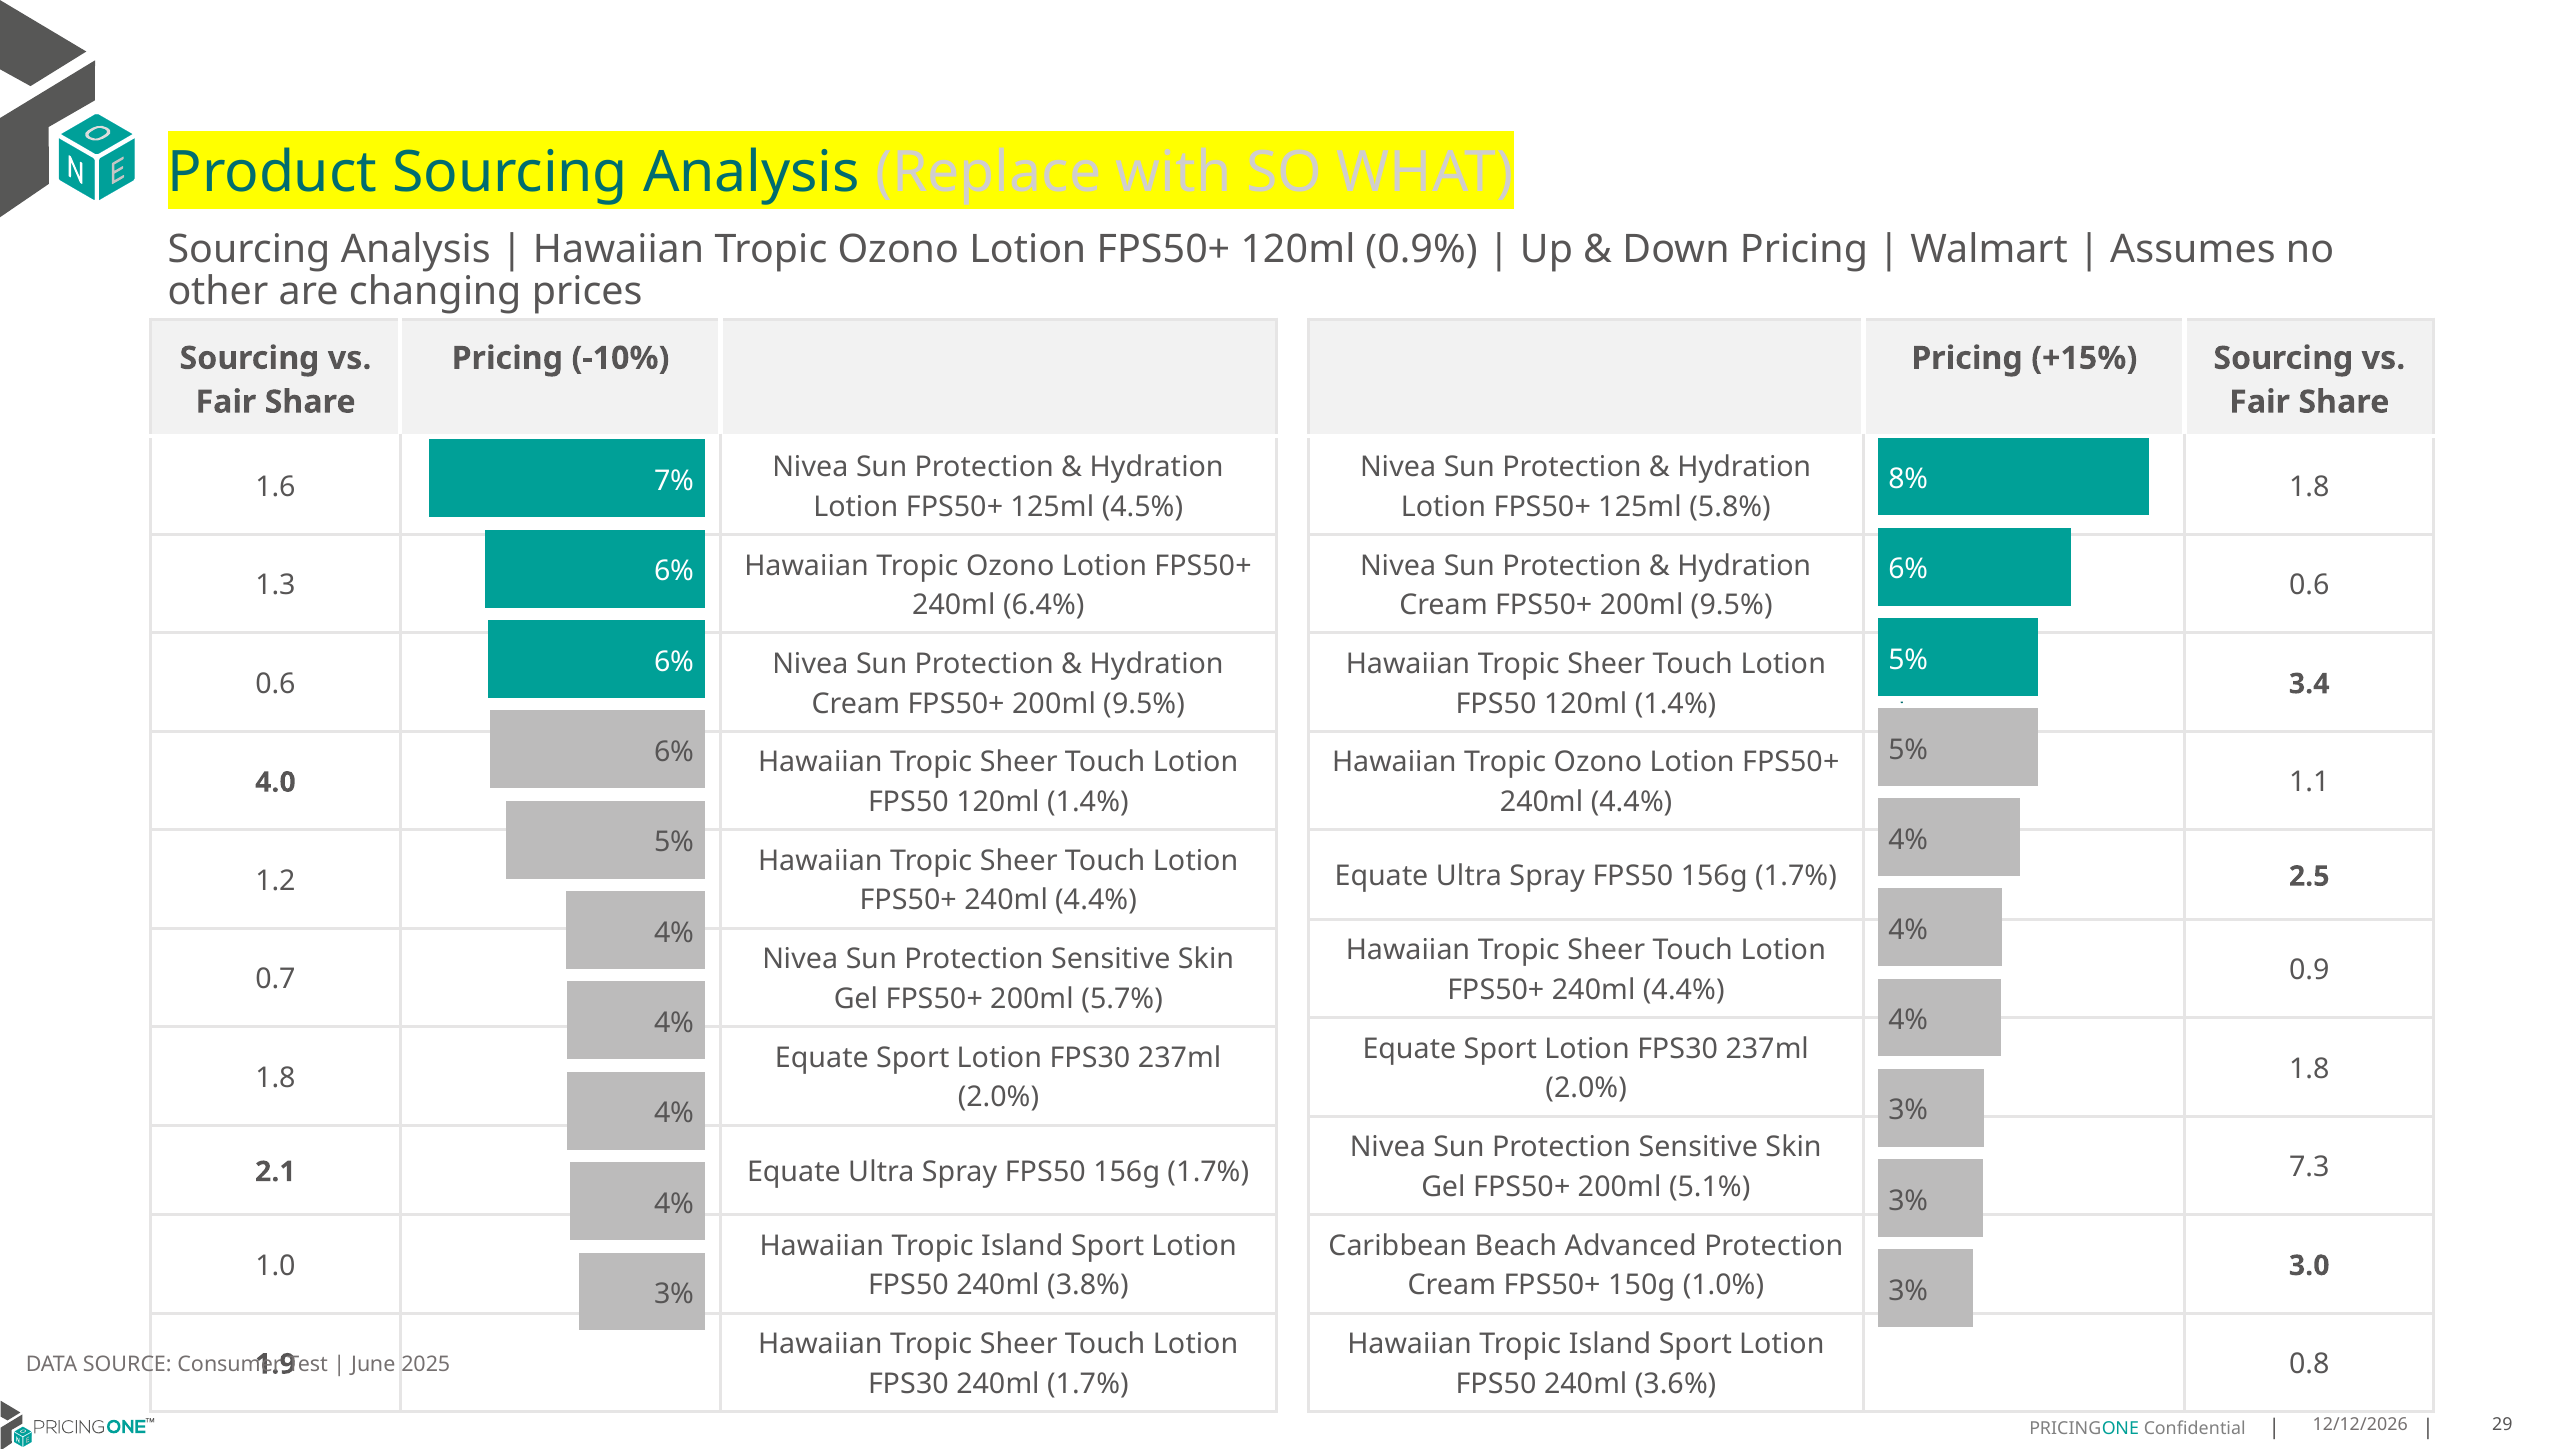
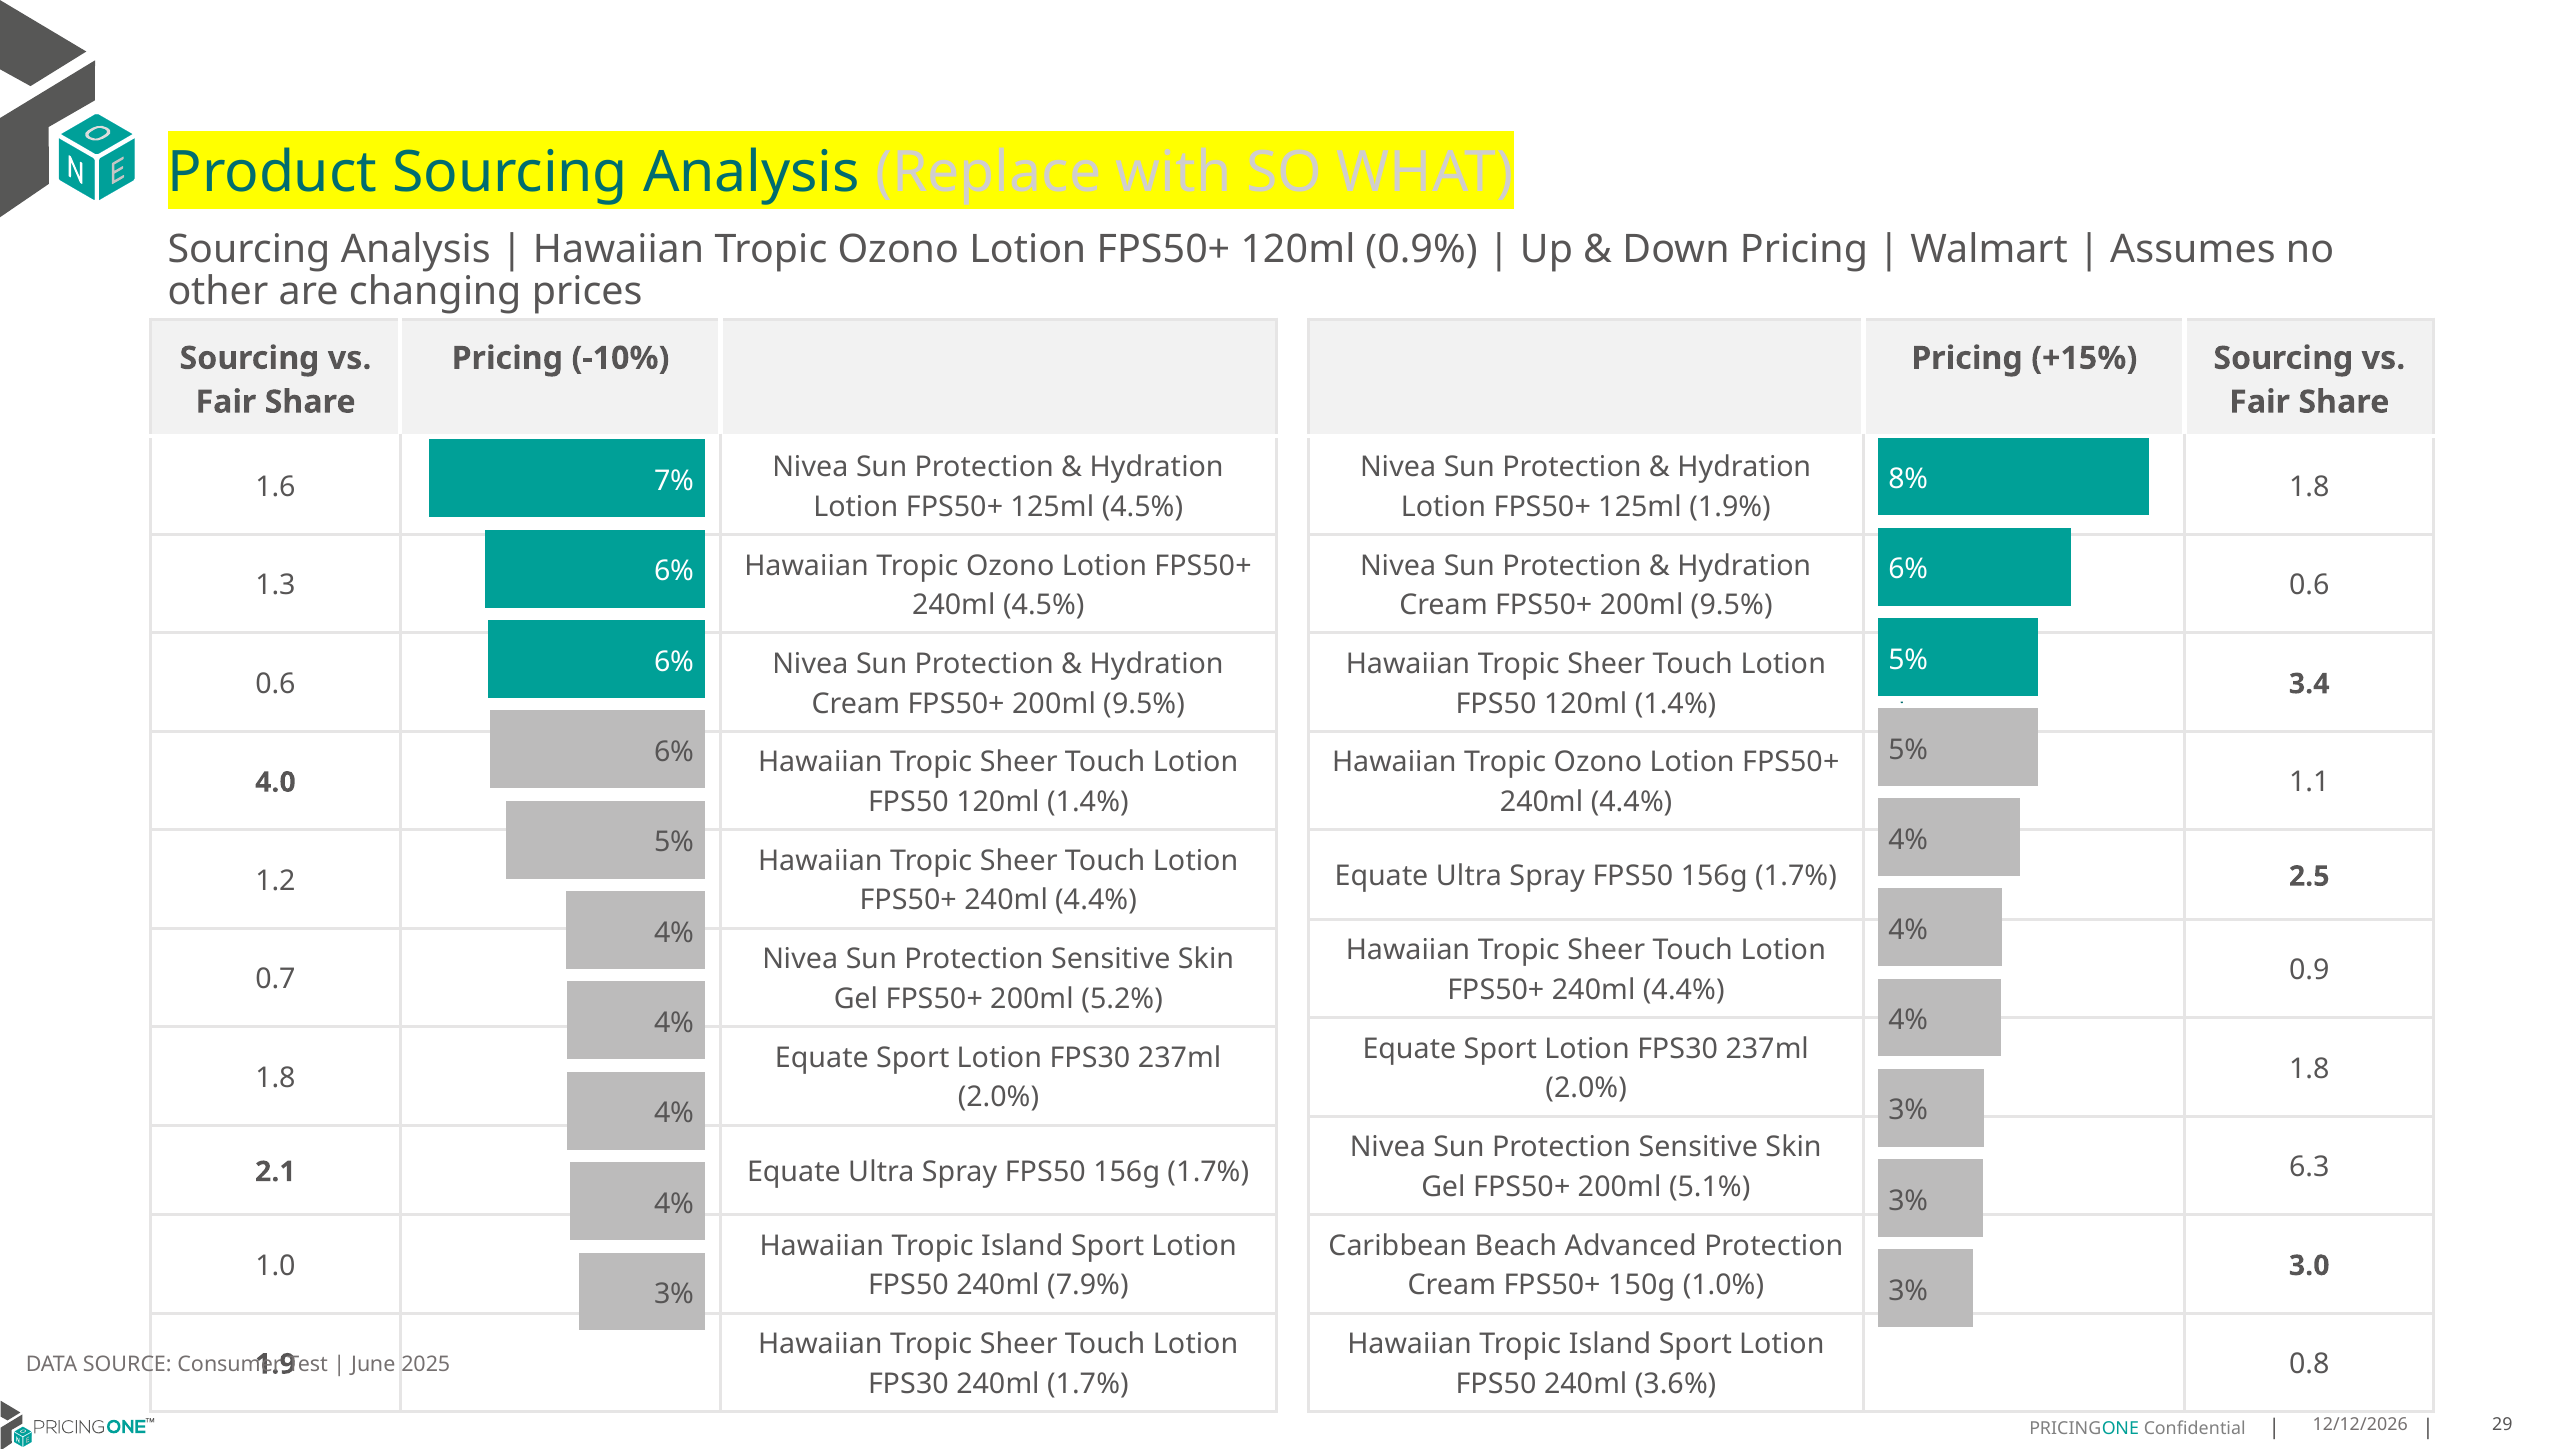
5.8%: 5.8% -> 1.9%
240ml 6.4%: 6.4% -> 4.5%
5.7%: 5.7% -> 5.2%
7.3: 7.3 -> 6.3
3.8%: 3.8% -> 7.9%
